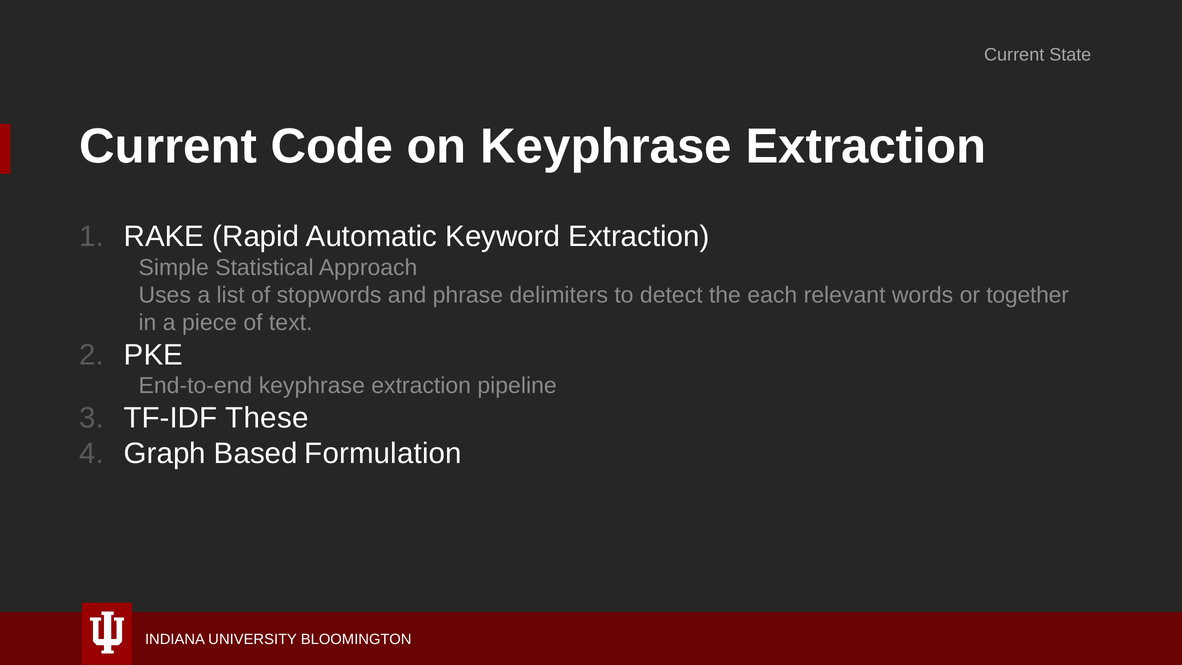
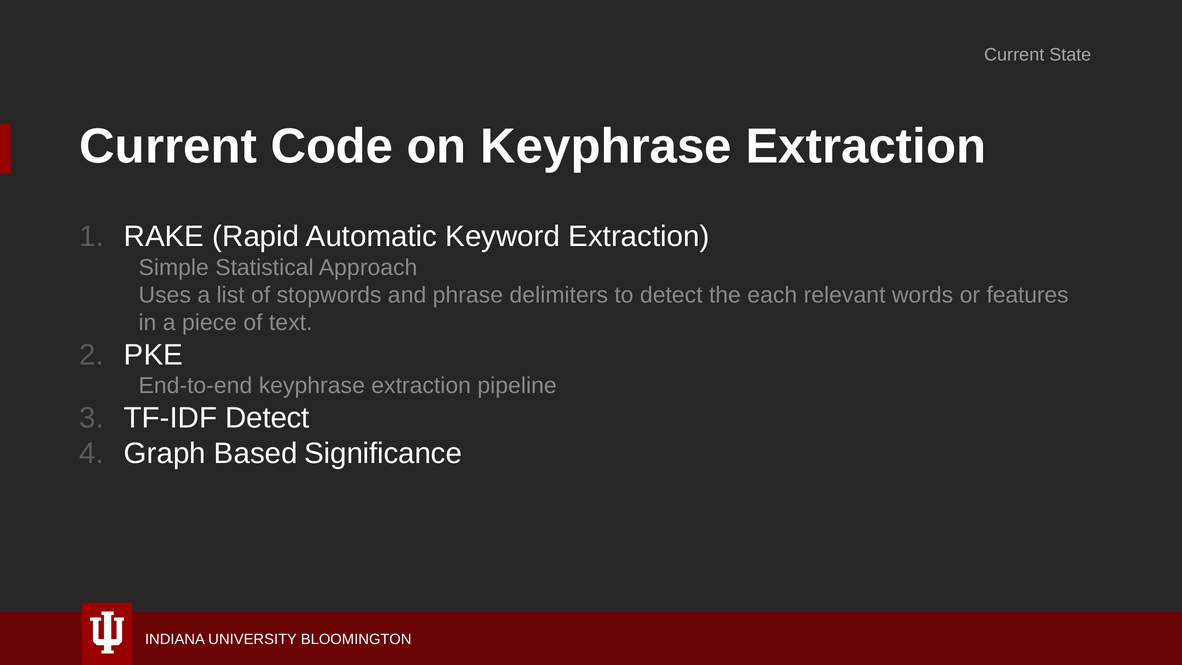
together: together -> features
TF-IDF These: These -> Detect
Formulation: Formulation -> Significance
